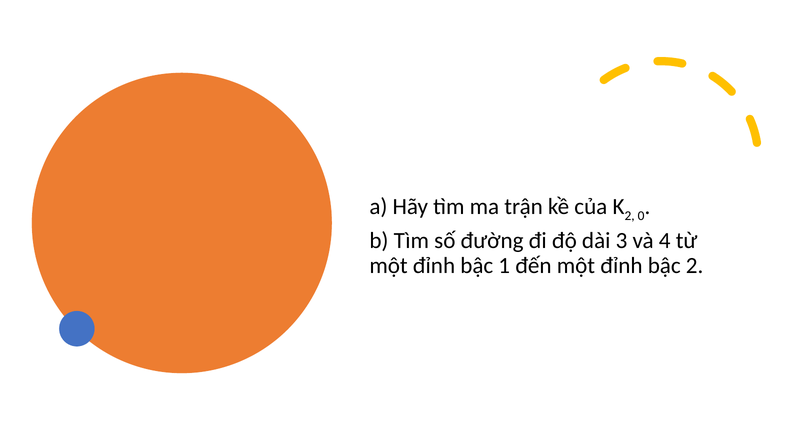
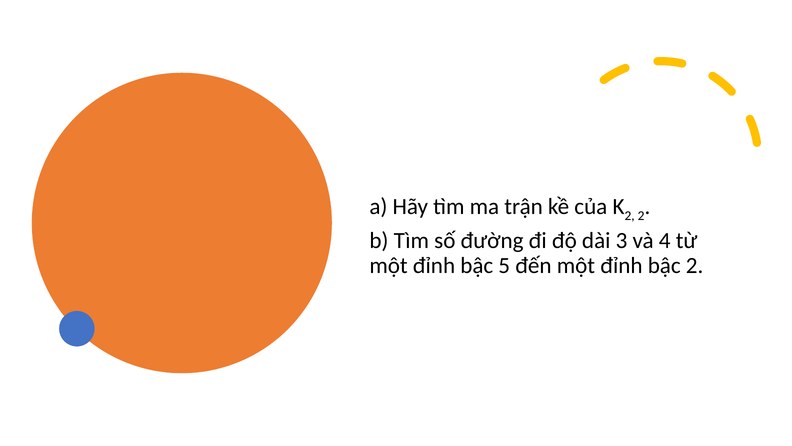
2 0: 0 -> 2
1: 1 -> 5
